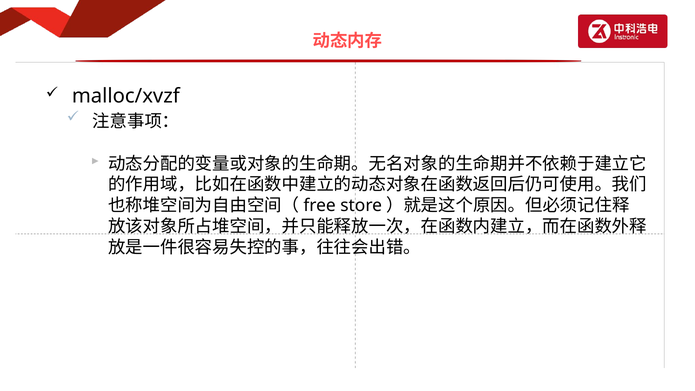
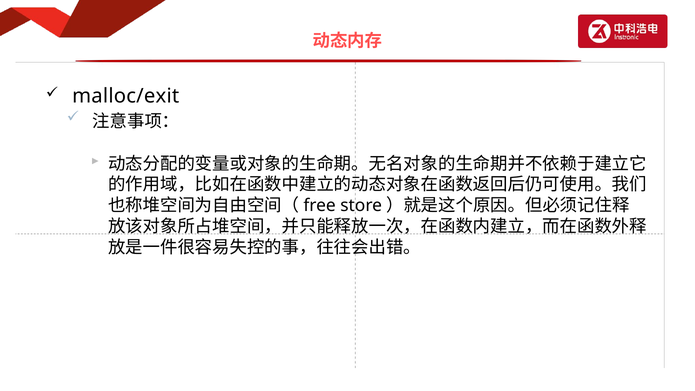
malloc/xvzf: malloc/xvzf -> malloc/exit
